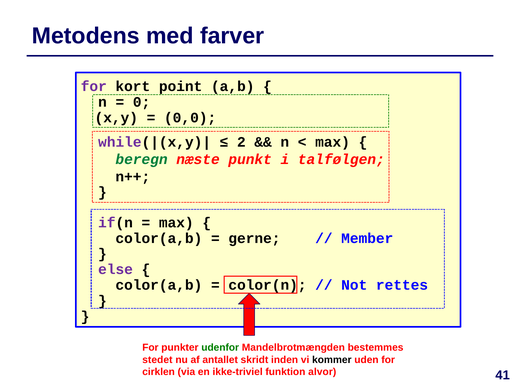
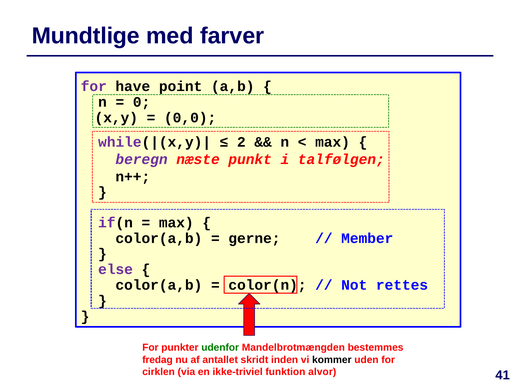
Metodens: Metodens -> Mundtlige
kort: kort -> have
beregn colour: green -> purple
stedet: stedet -> fredag
